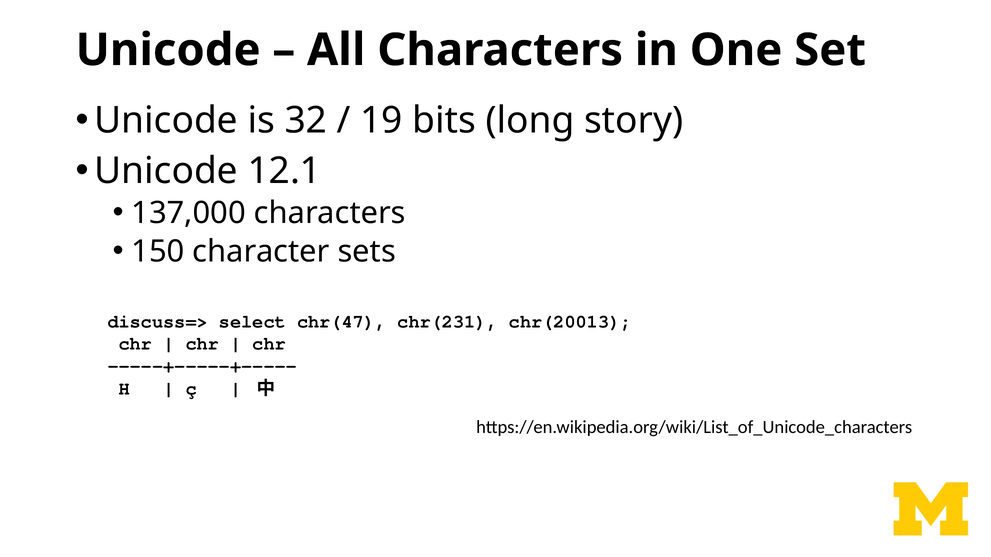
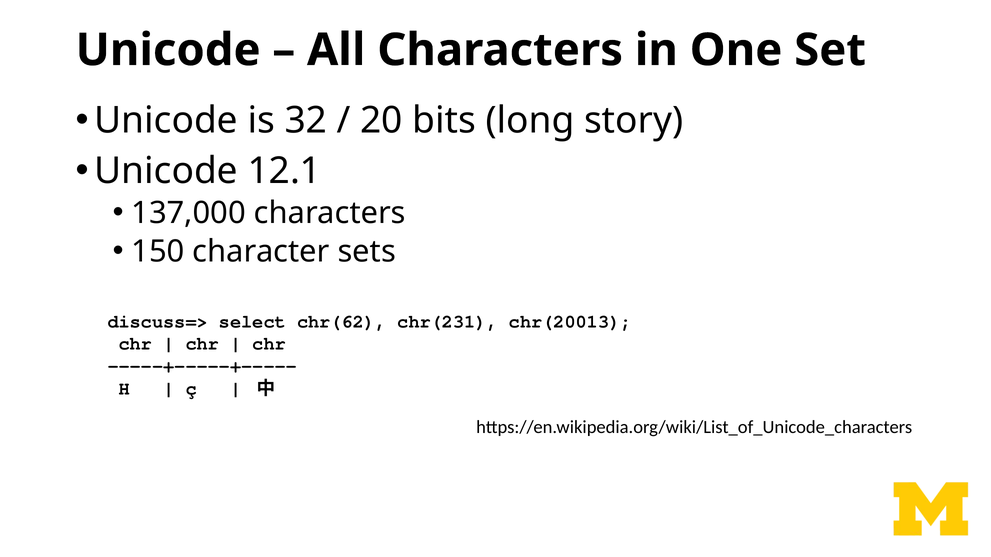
19: 19 -> 20
chr(47: chr(47 -> chr(62
